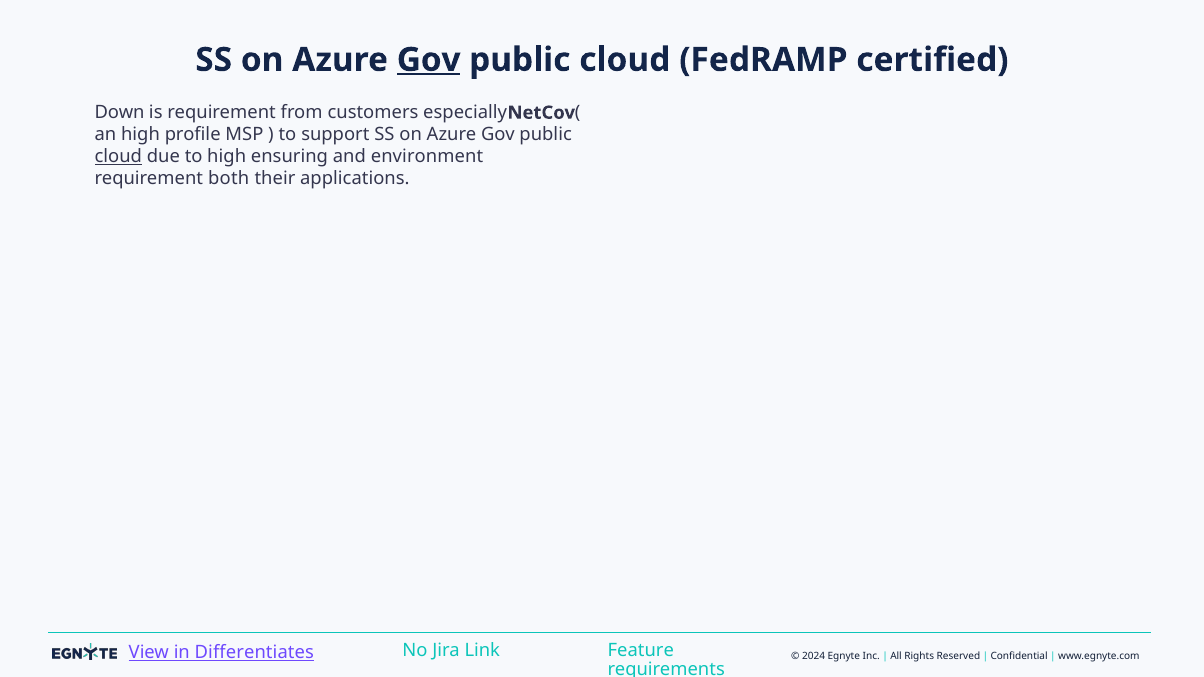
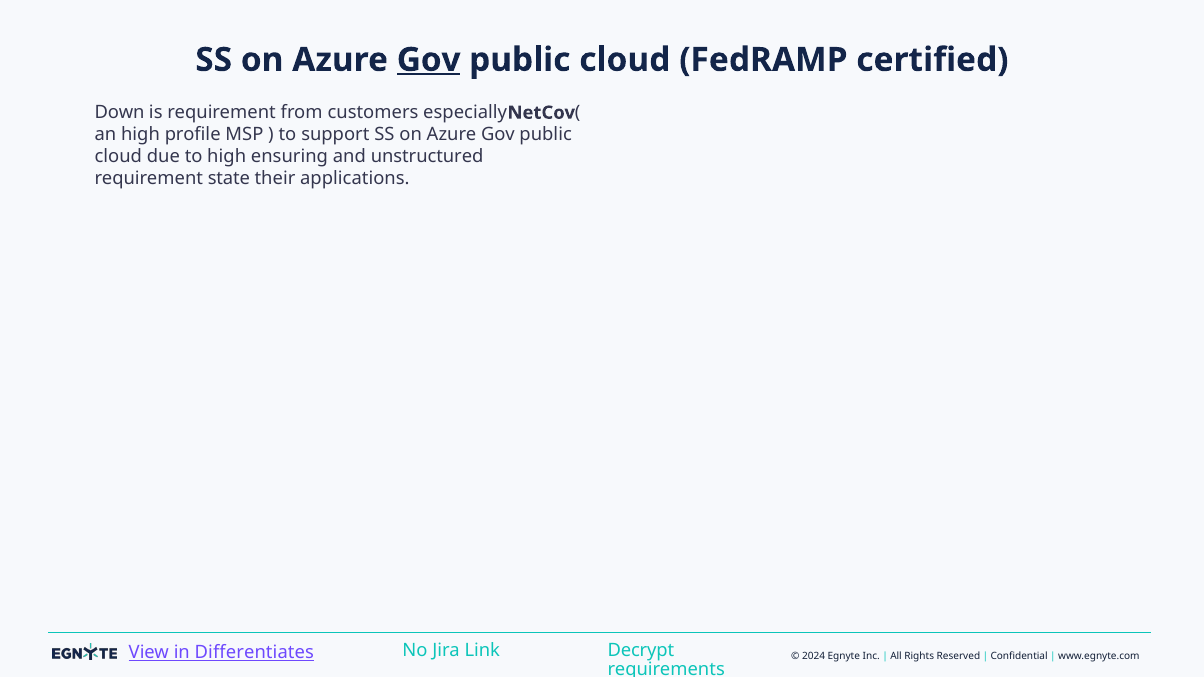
cloud at (118, 157) underline: present -> none
environment: environment -> unstructured
both: both -> state
Feature: Feature -> Decrypt
